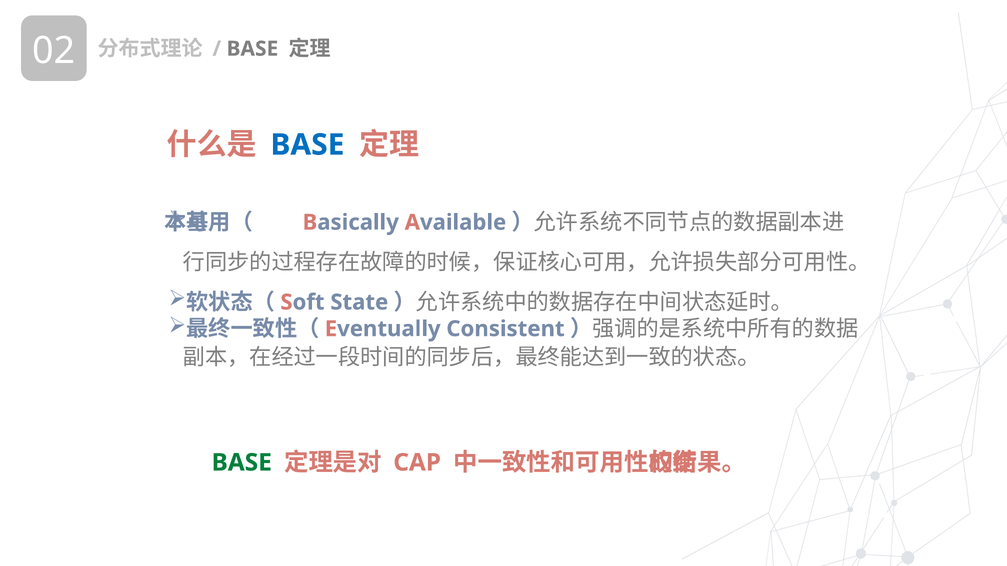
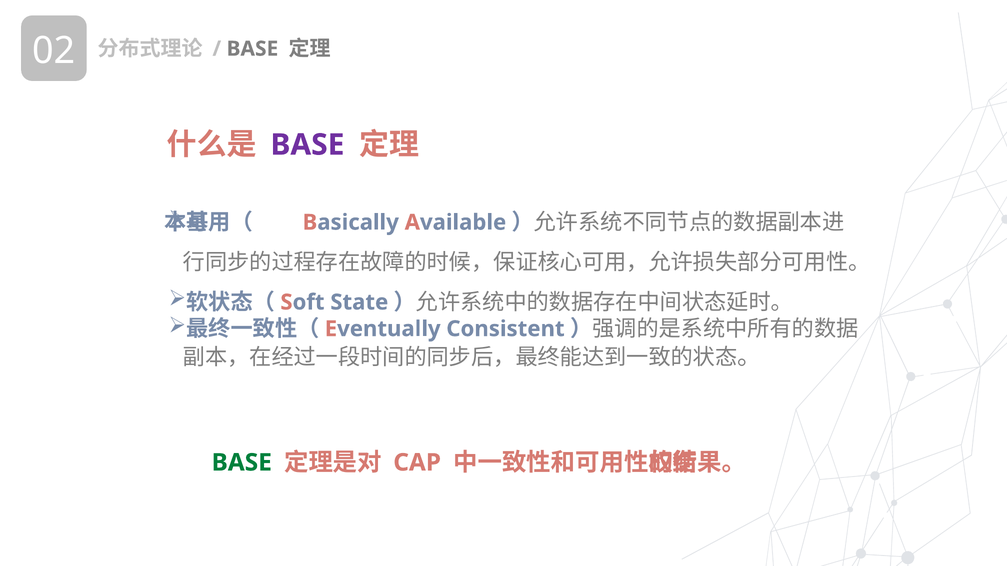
BASE at (307, 145) colour: blue -> purple
